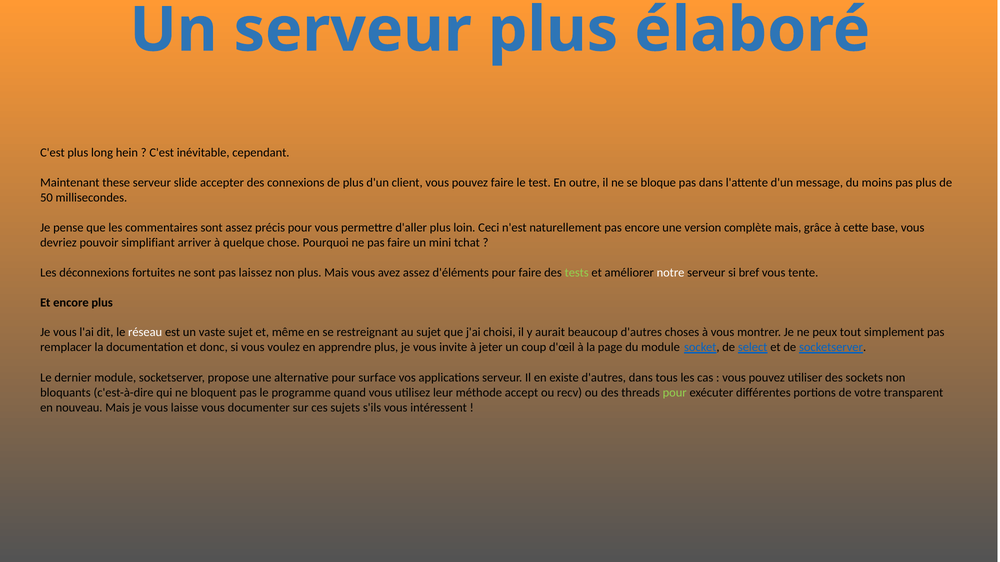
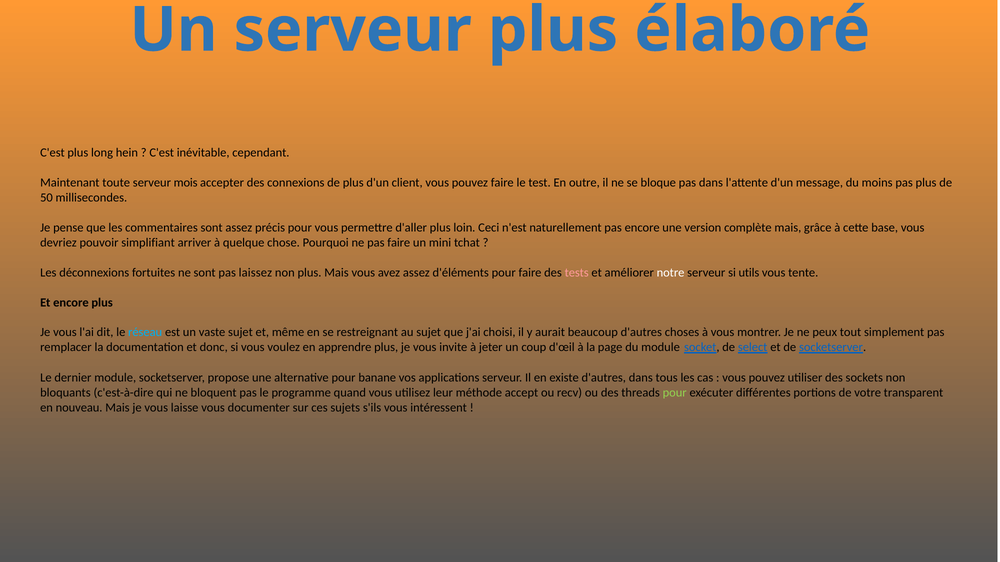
these: these -> toute
slide: slide -> mois
tests colour: light green -> pink
bref: bref -> utils
réseau colour: white -> light blue
surface: surface -> banane
